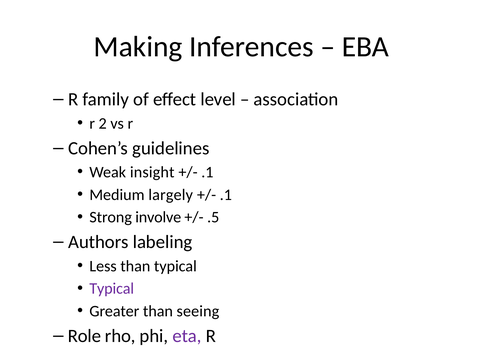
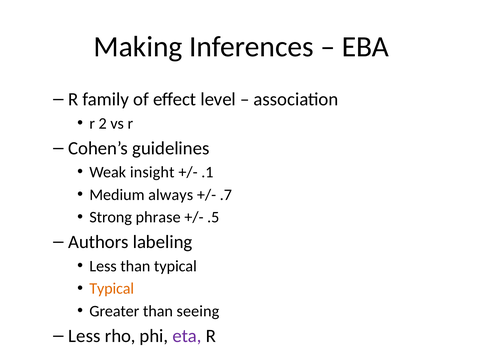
largely: largely -> always
.1 at (226, 195): .1 -> .7
involve: involve -> phrase
Typical at (112, 289) colour: purple -> orange
Role at (84, 336): Role -> Less
